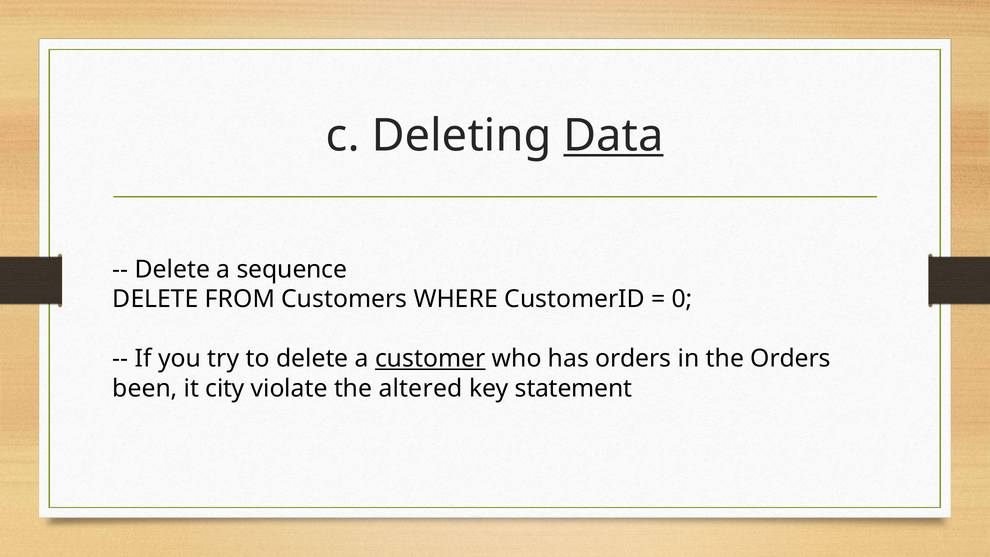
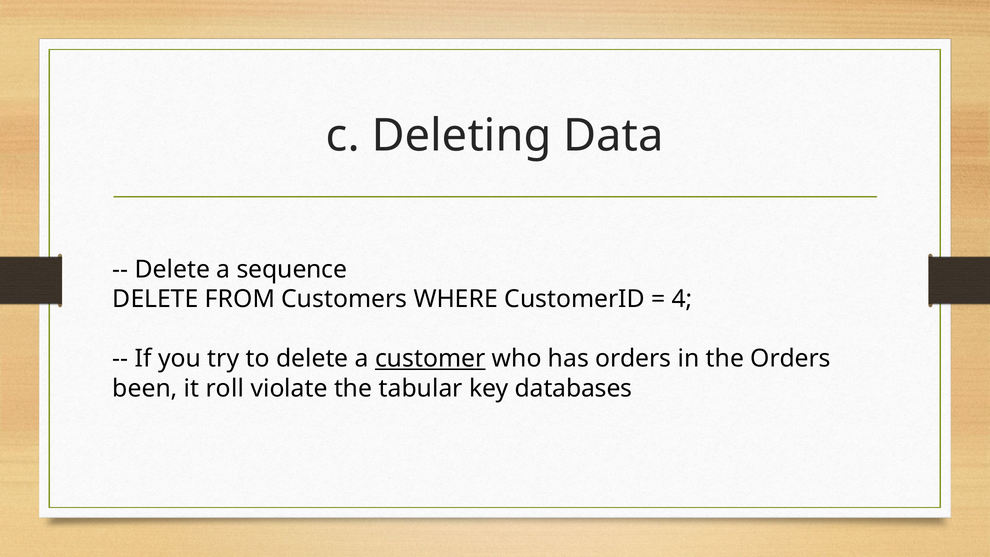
Data underline: present -> none
0: 0 -> 4
city: city -> roll
altered: altered -> tabular
statement: statement -> databases
